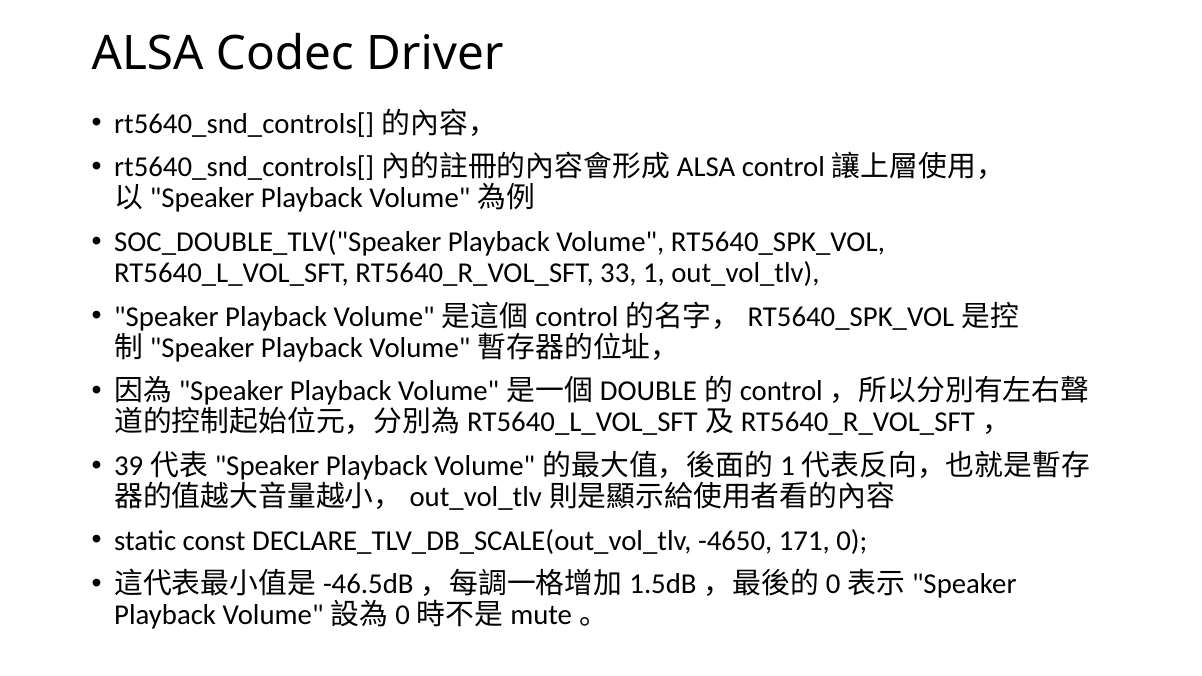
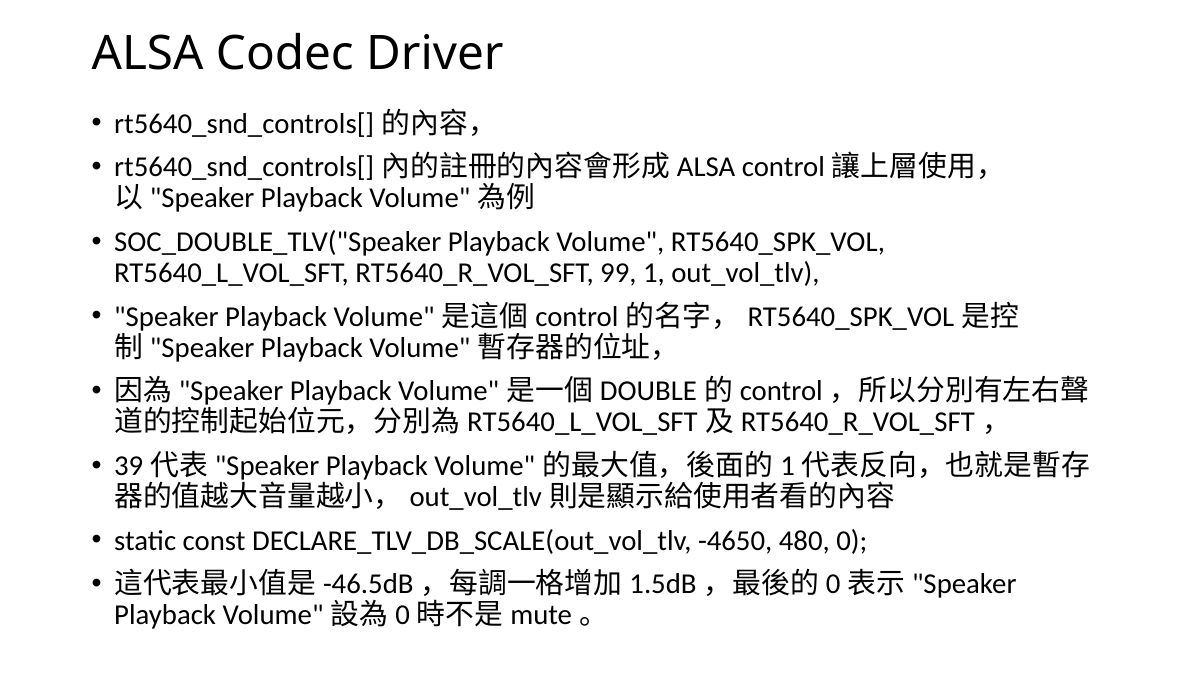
33: 33 -> 99
171: 171 -> 480
